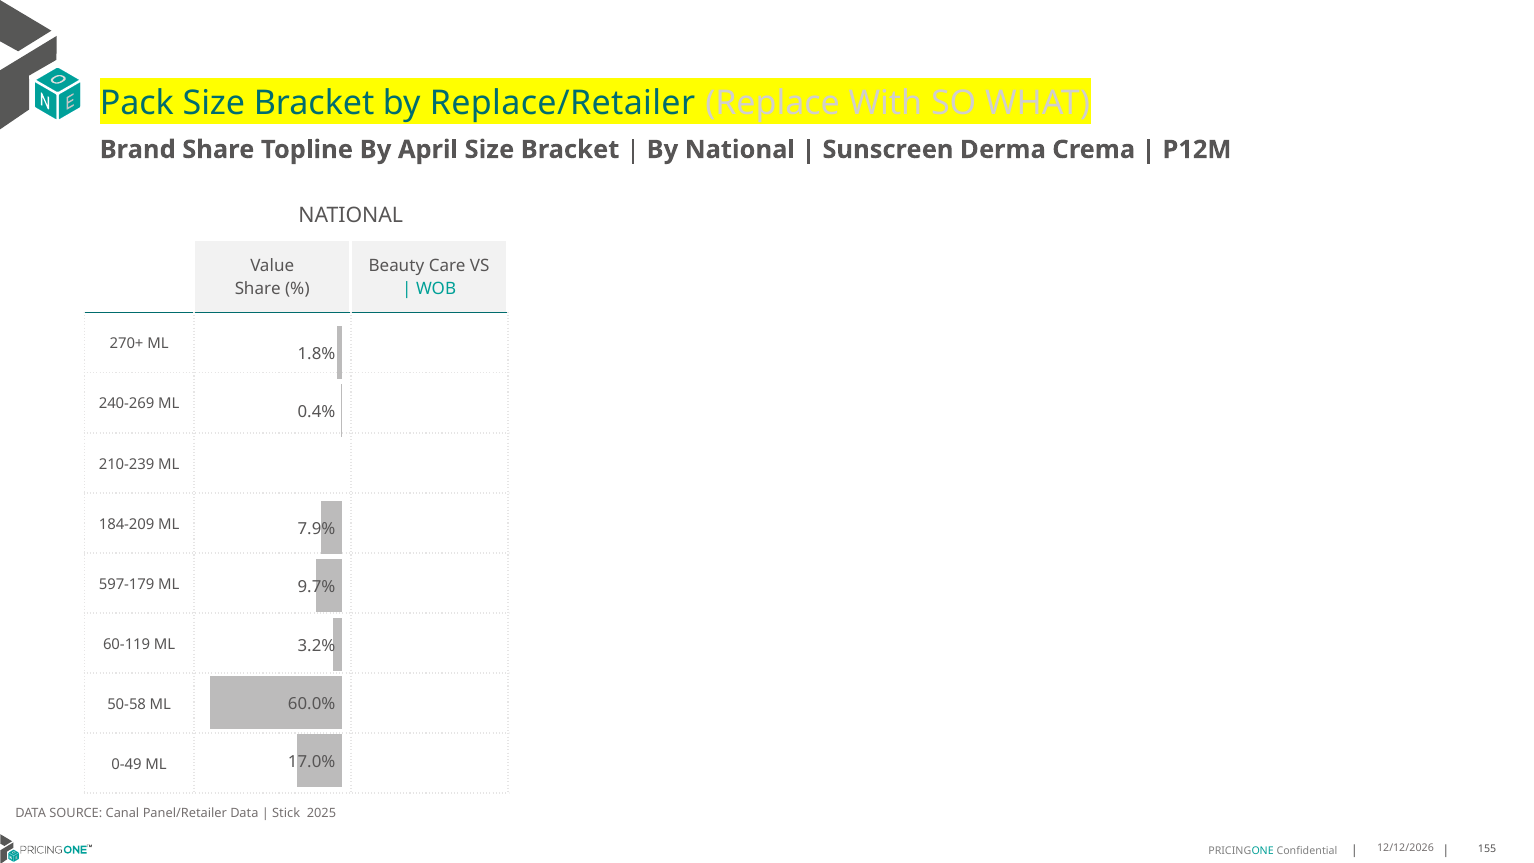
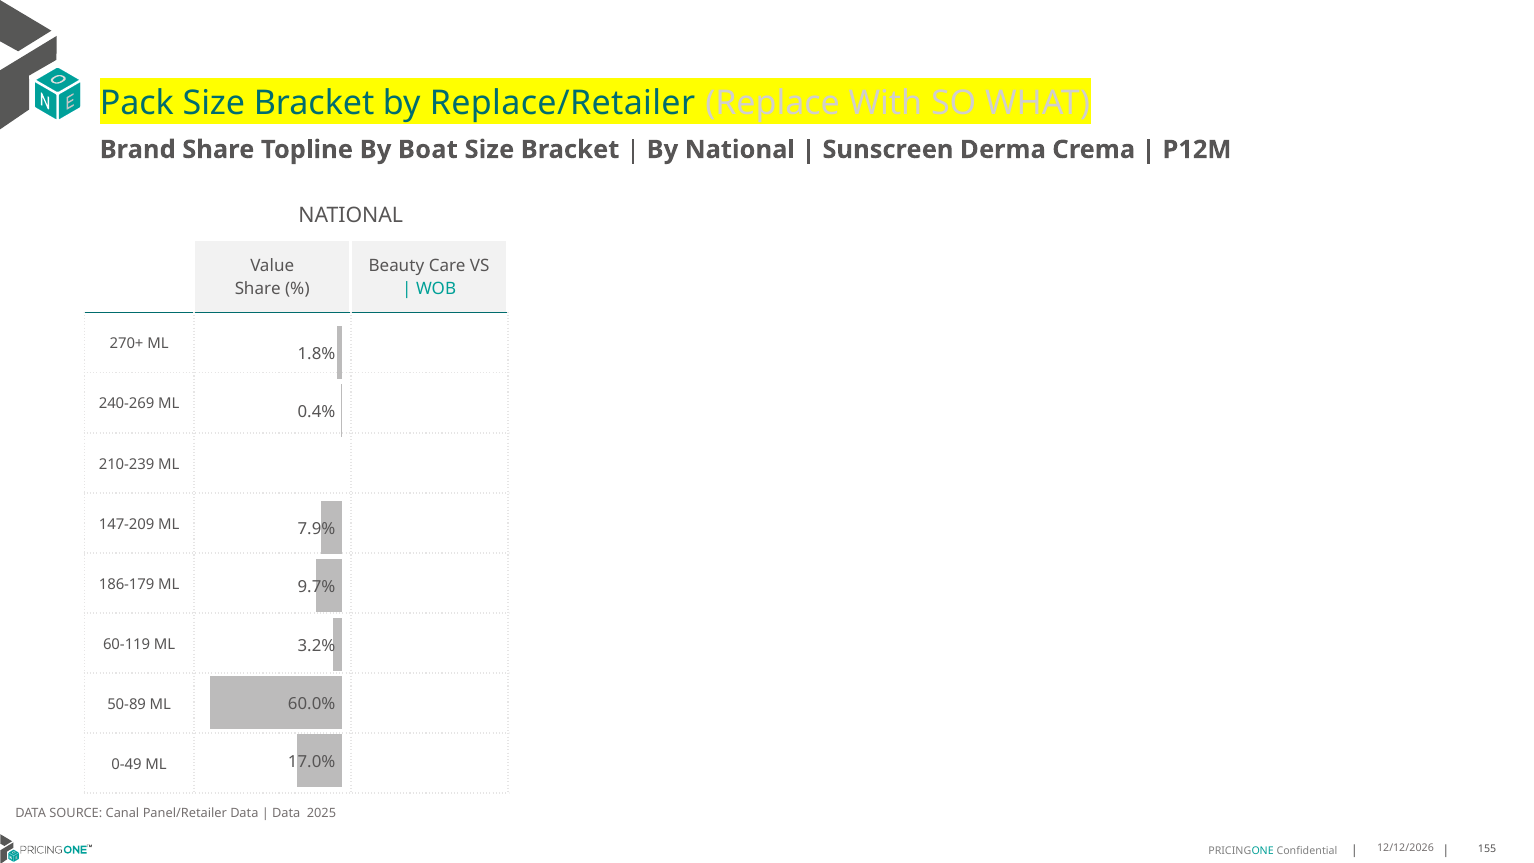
April: April -> Boat
184-209: 184-209 -> 147-209
597-179: 597-179 -> 186-179
50-58: 50-58 -> 50-89
Stick at (286, 813): Stick -> Data
